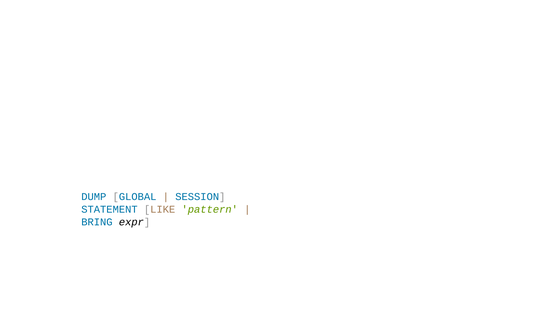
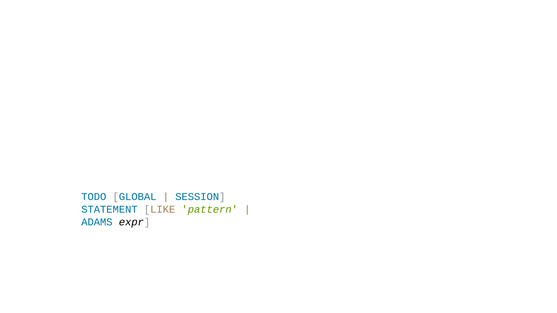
DUMP: DUMP -> TODO
BRING: BRING -> ADAMS
